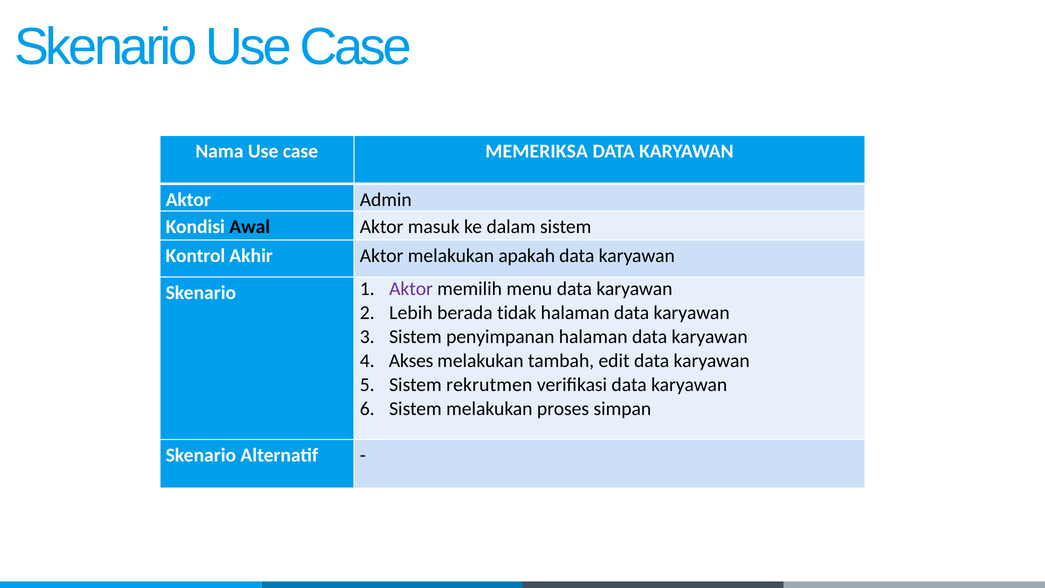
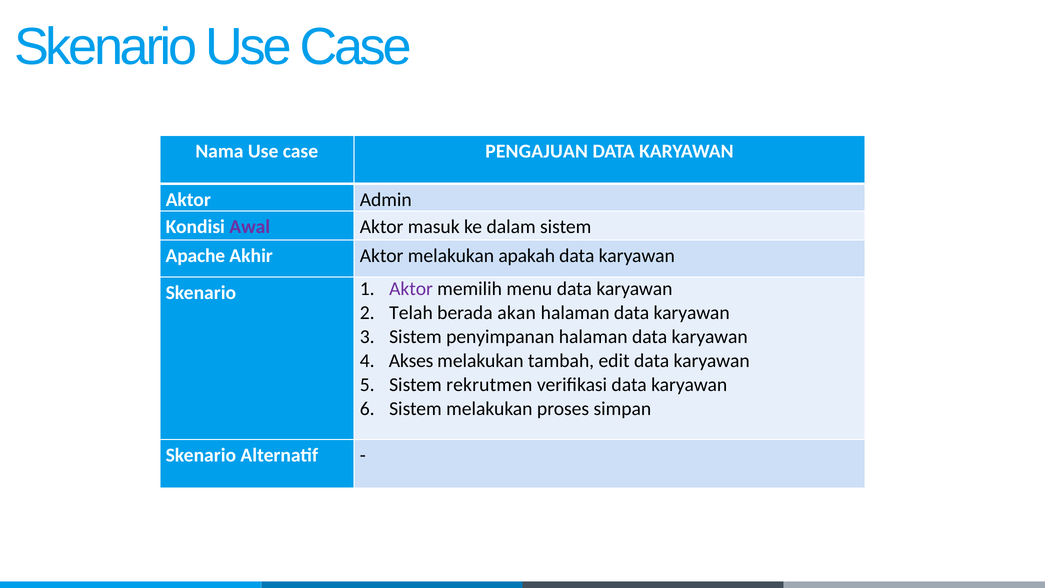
MEMERIKSA: MEMERIKSA -> PENGAJUAN
Awal colour: black -> purple
Kontrol: Kontrol -> Apache
Lebih: Lebih -> Telah
tidak: tidak -> akan
